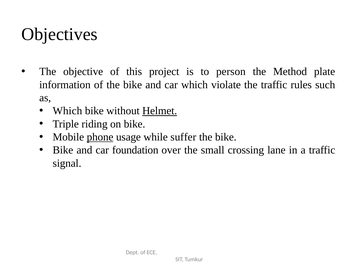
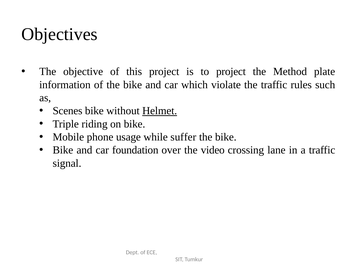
to person: person -> project
Which at (67, 111): Which -> Scenes
phone underline: present -> none
small: small -> video
